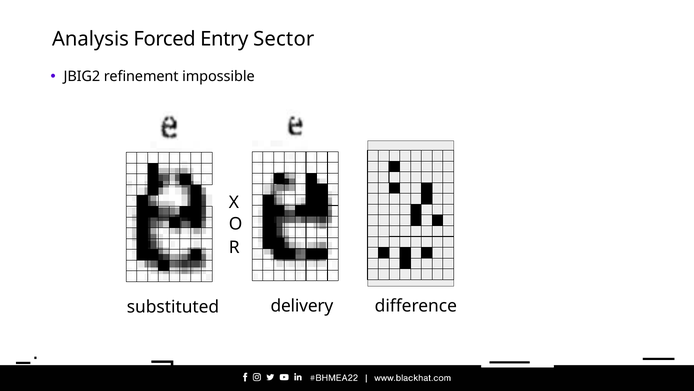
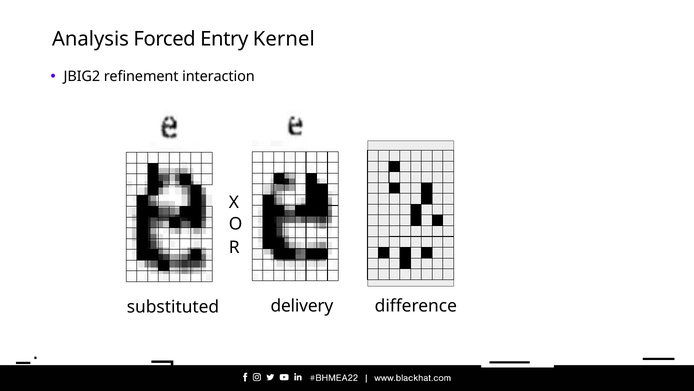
Sector: Sector -> Kernel
impossible: impossible -> interaction
